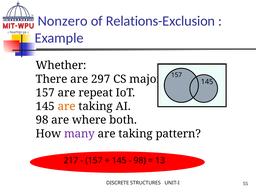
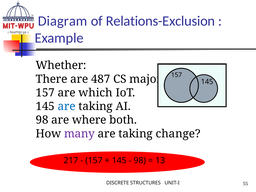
Nonzero: Nonzero -> Diagram
297: 297 -> 487
repeat: repeat -> which
are at (67, 106) colour: orange -> blue
pattern: pattern -> change
